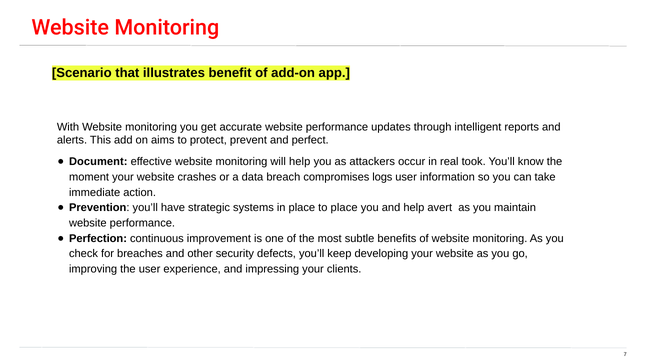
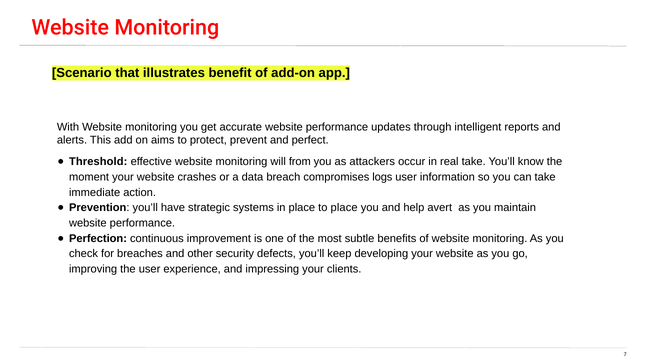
Document: Document -> Threshold
will help: help -> from
real took: took -> take
